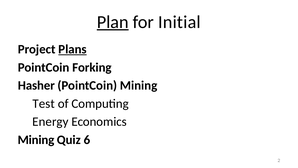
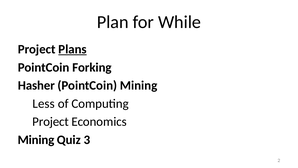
Plan underline: present -> none
Initial: Initial -> While
Test: Test -> Less
Energy at (50, 121): Energy -> Project
6: 6 -> 3
